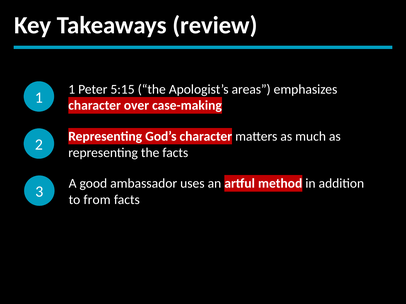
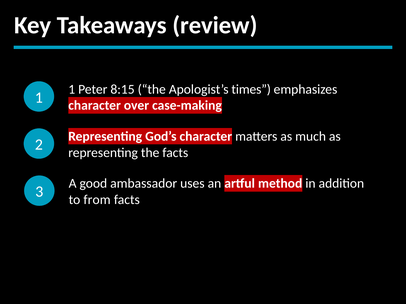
5:15: 5:15 -> 8:15
areas: areas -> times
